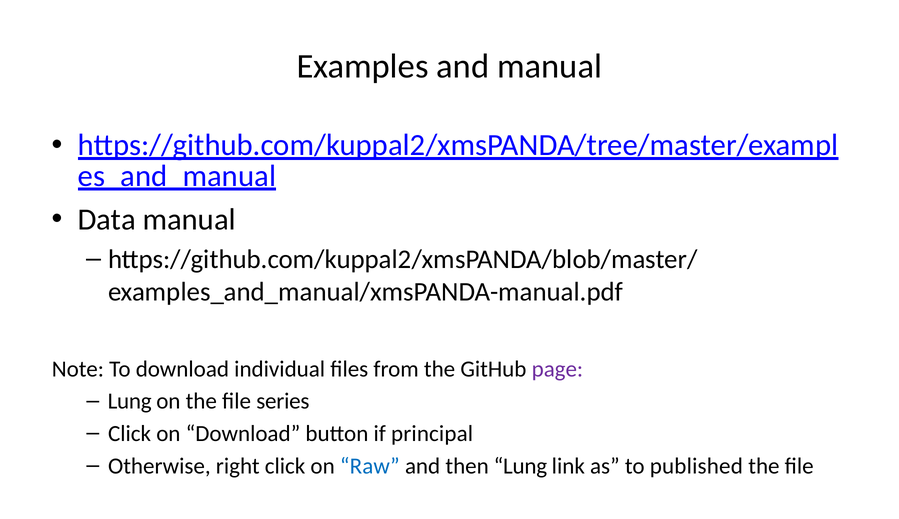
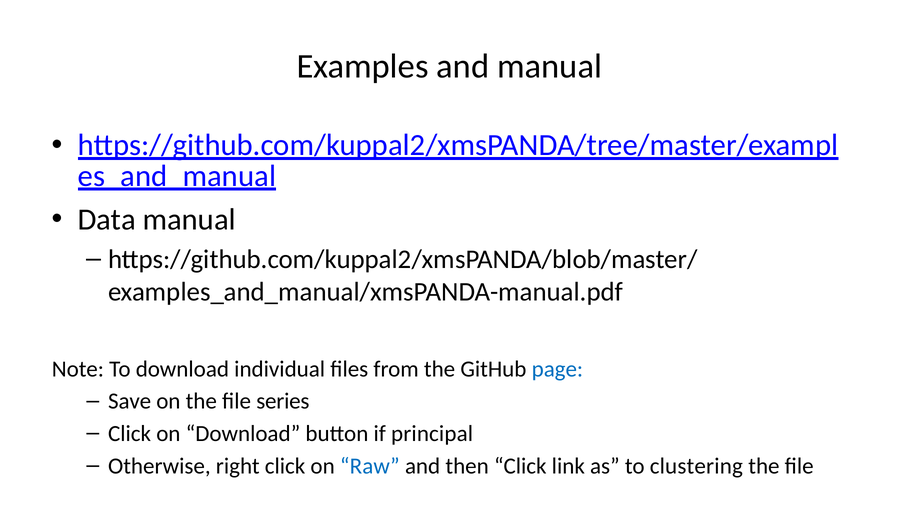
page colour: purple -> blue
Lung at (130, 401): Lung -> Save
then Lung: Lung -> Click
published: published -> clustering
